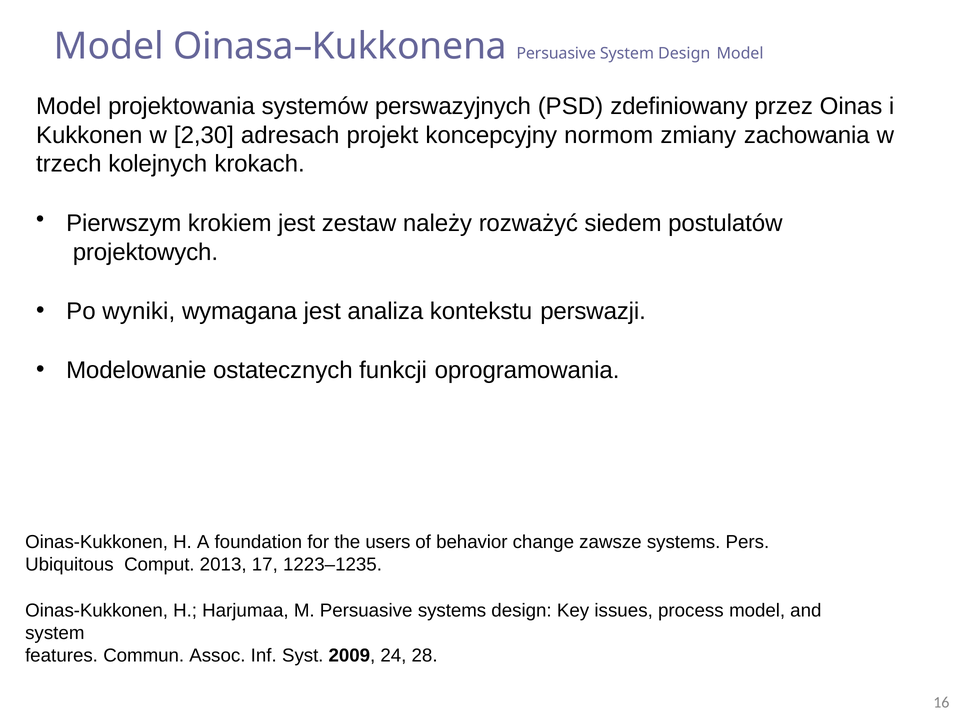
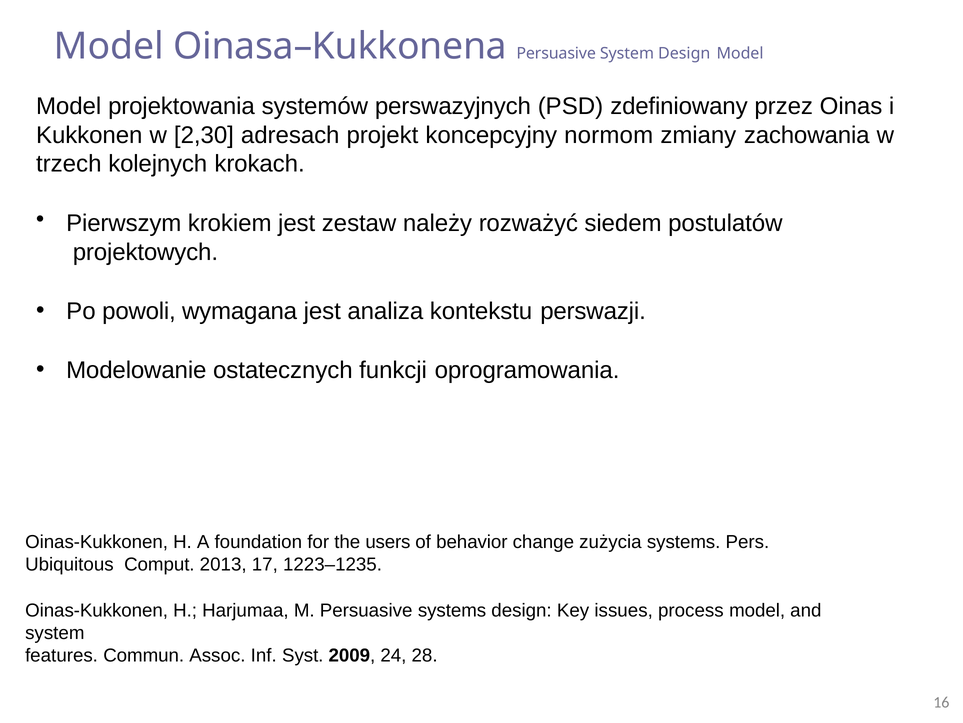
wyniki: wyniki -> powoli
zawsze: zawsze -> zużycia
